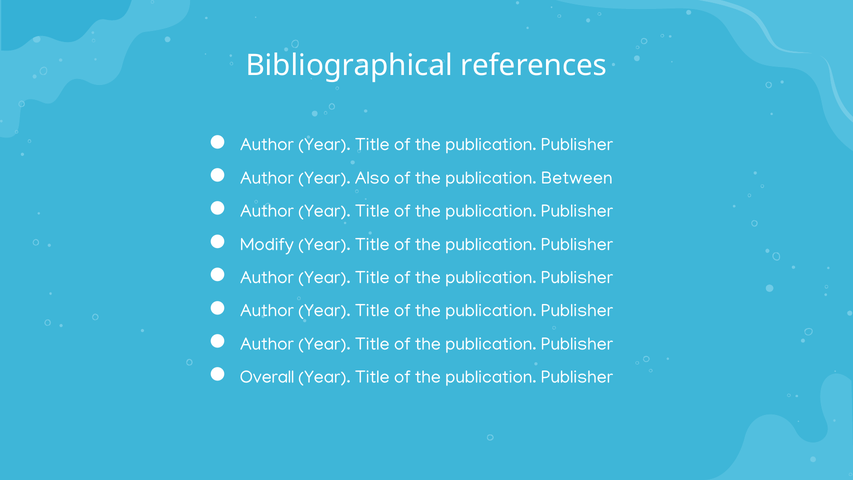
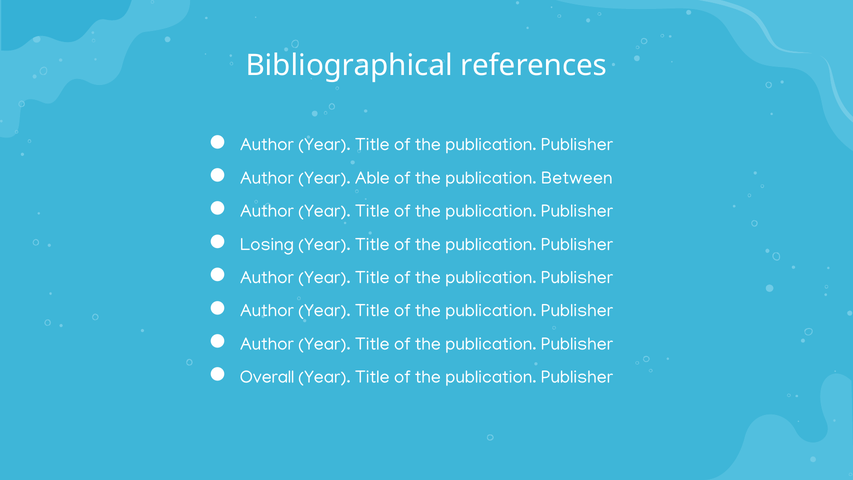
Also: Also -> Able
Modify: Modify -> Losing
